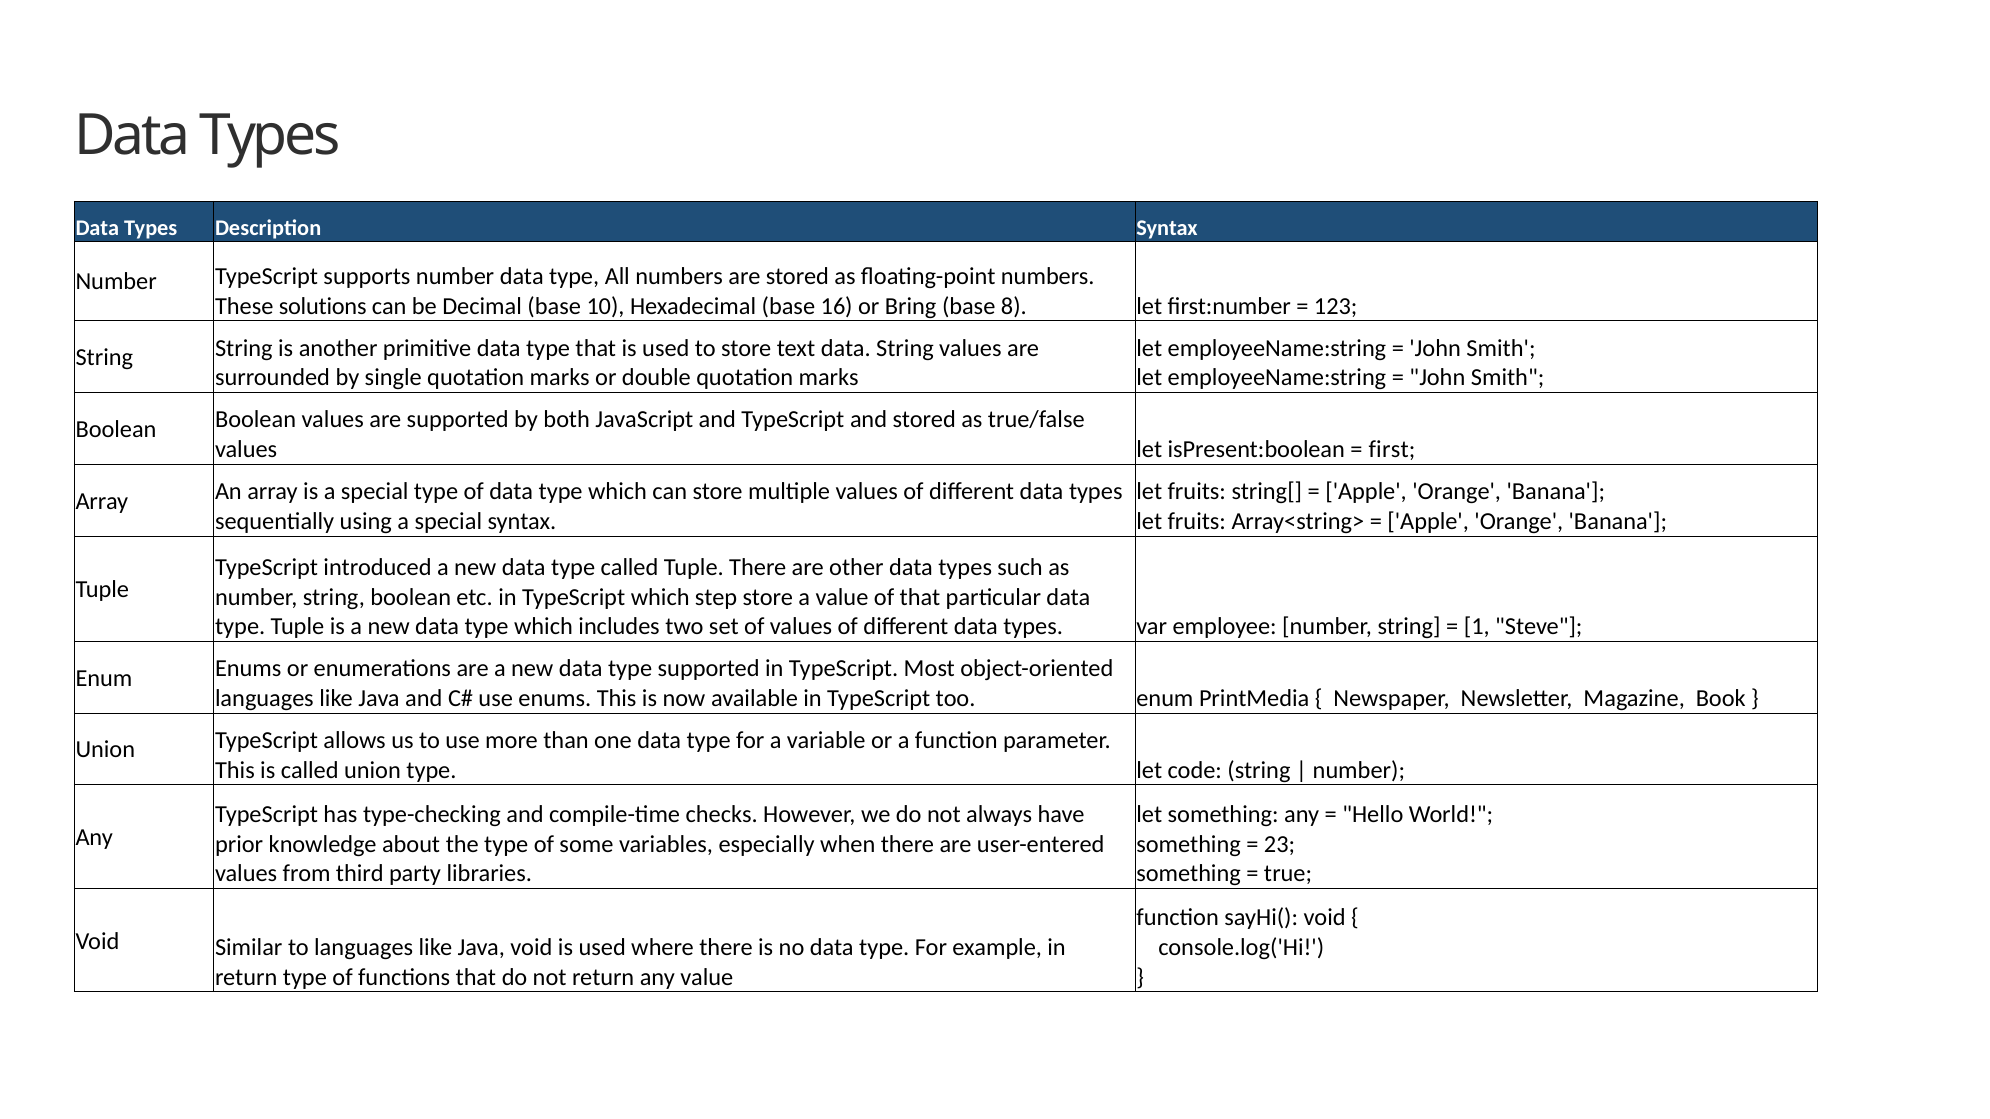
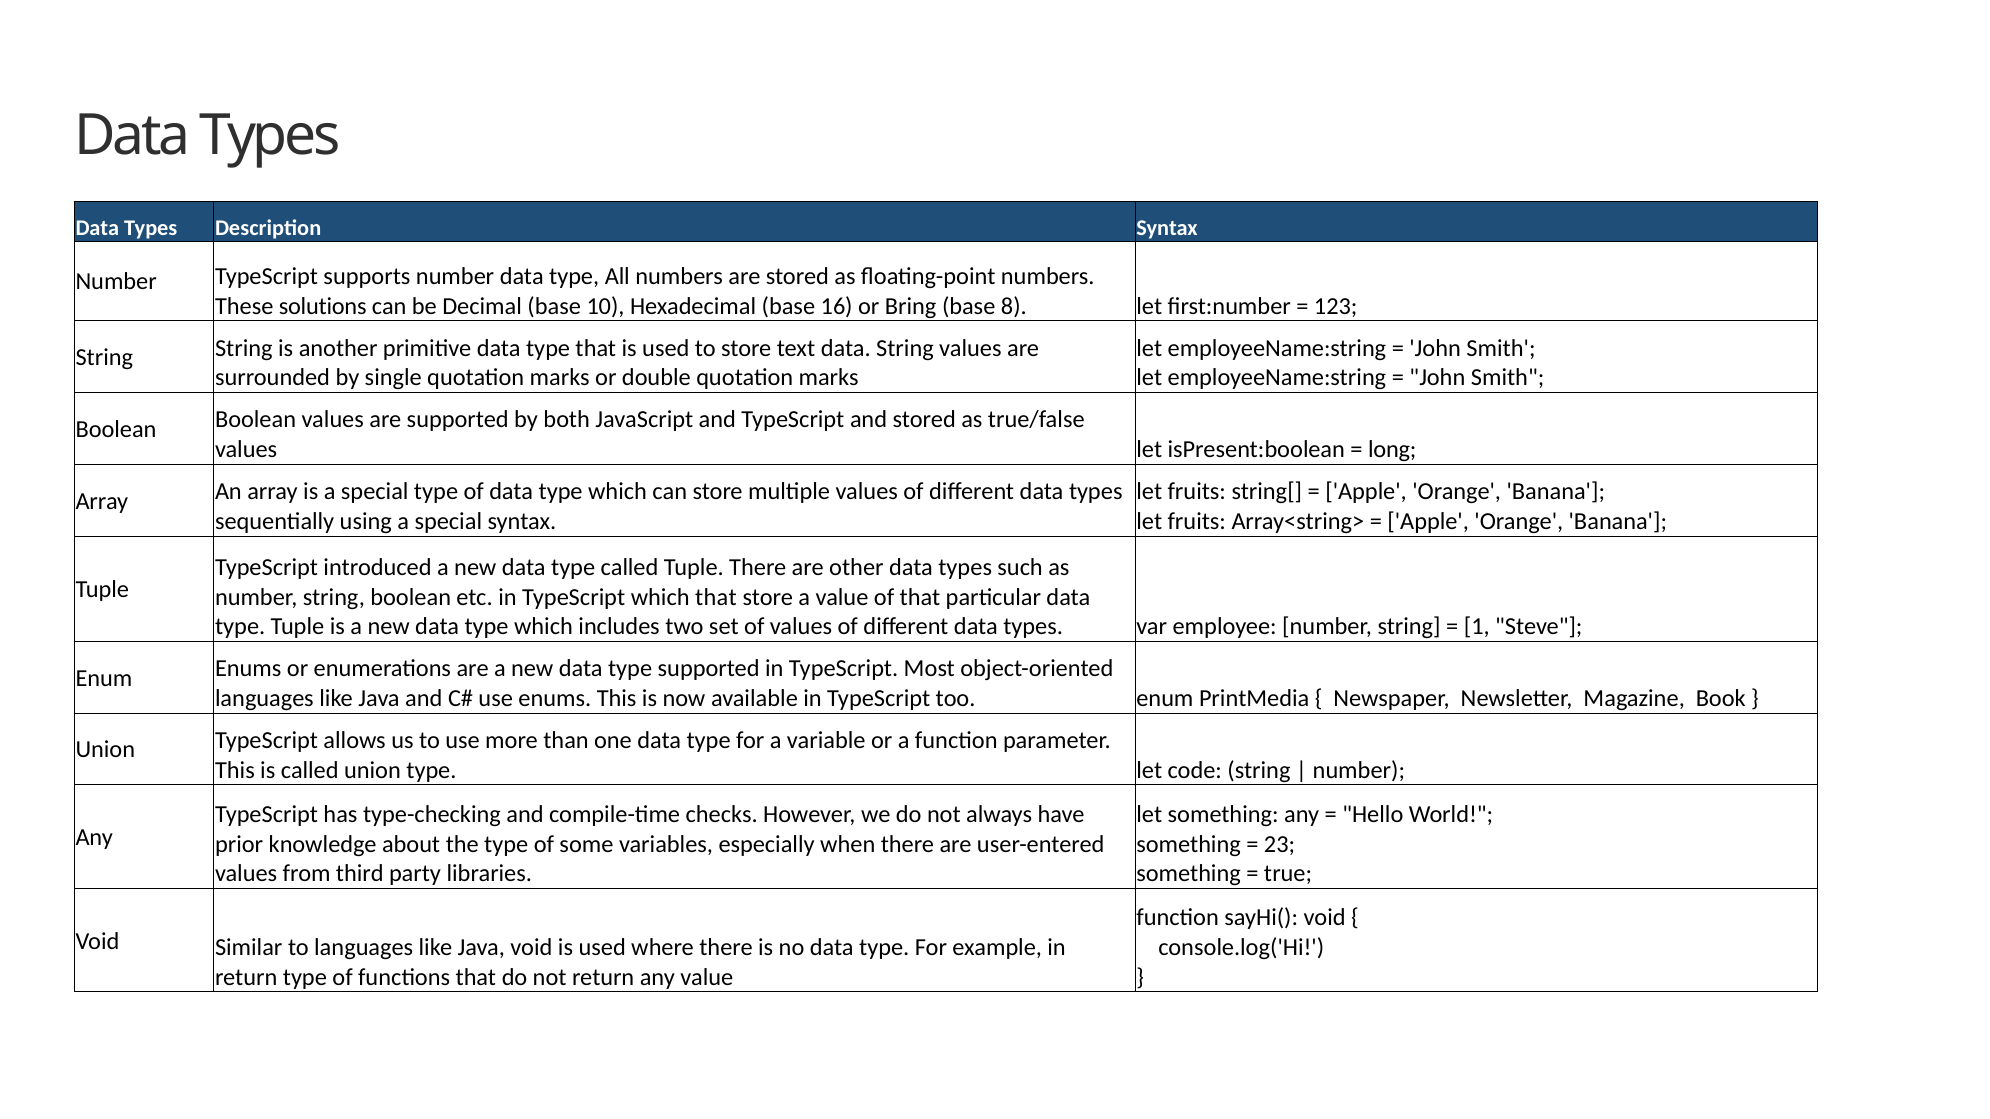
first: first -> long
which step: step -> that
